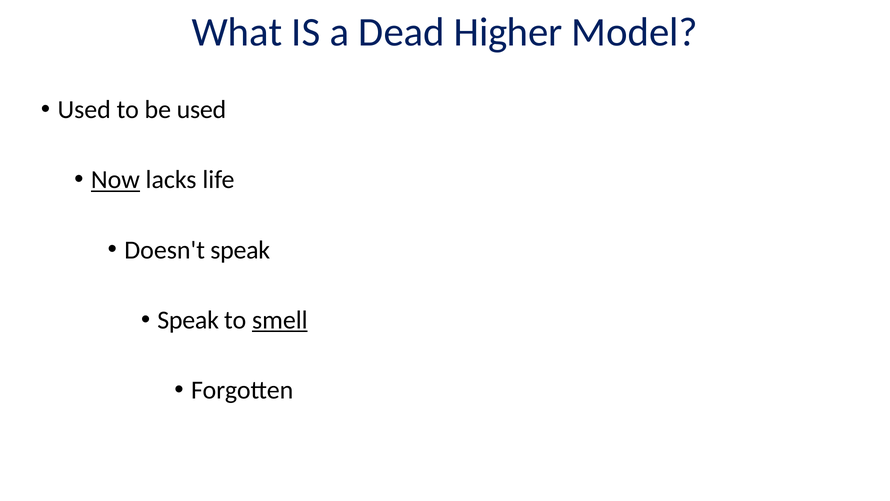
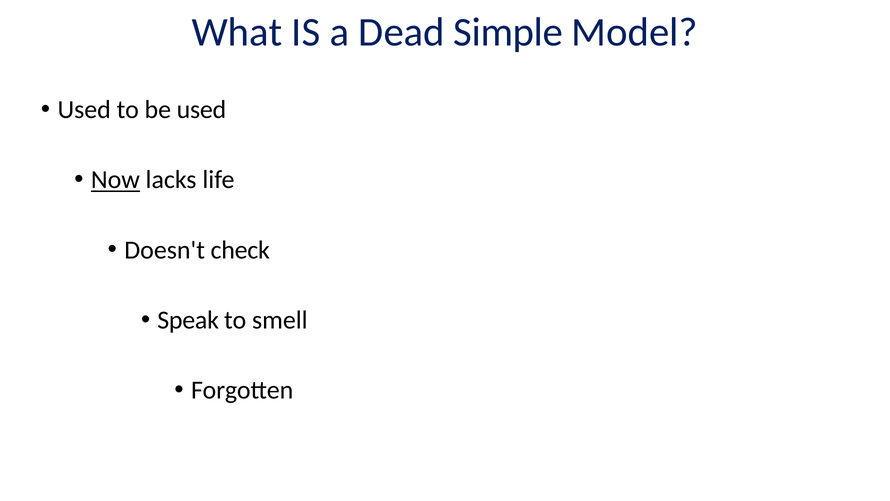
Higher: Higher -> Simple
Doesn't speak: speak -> check
smell underline: present -> none
